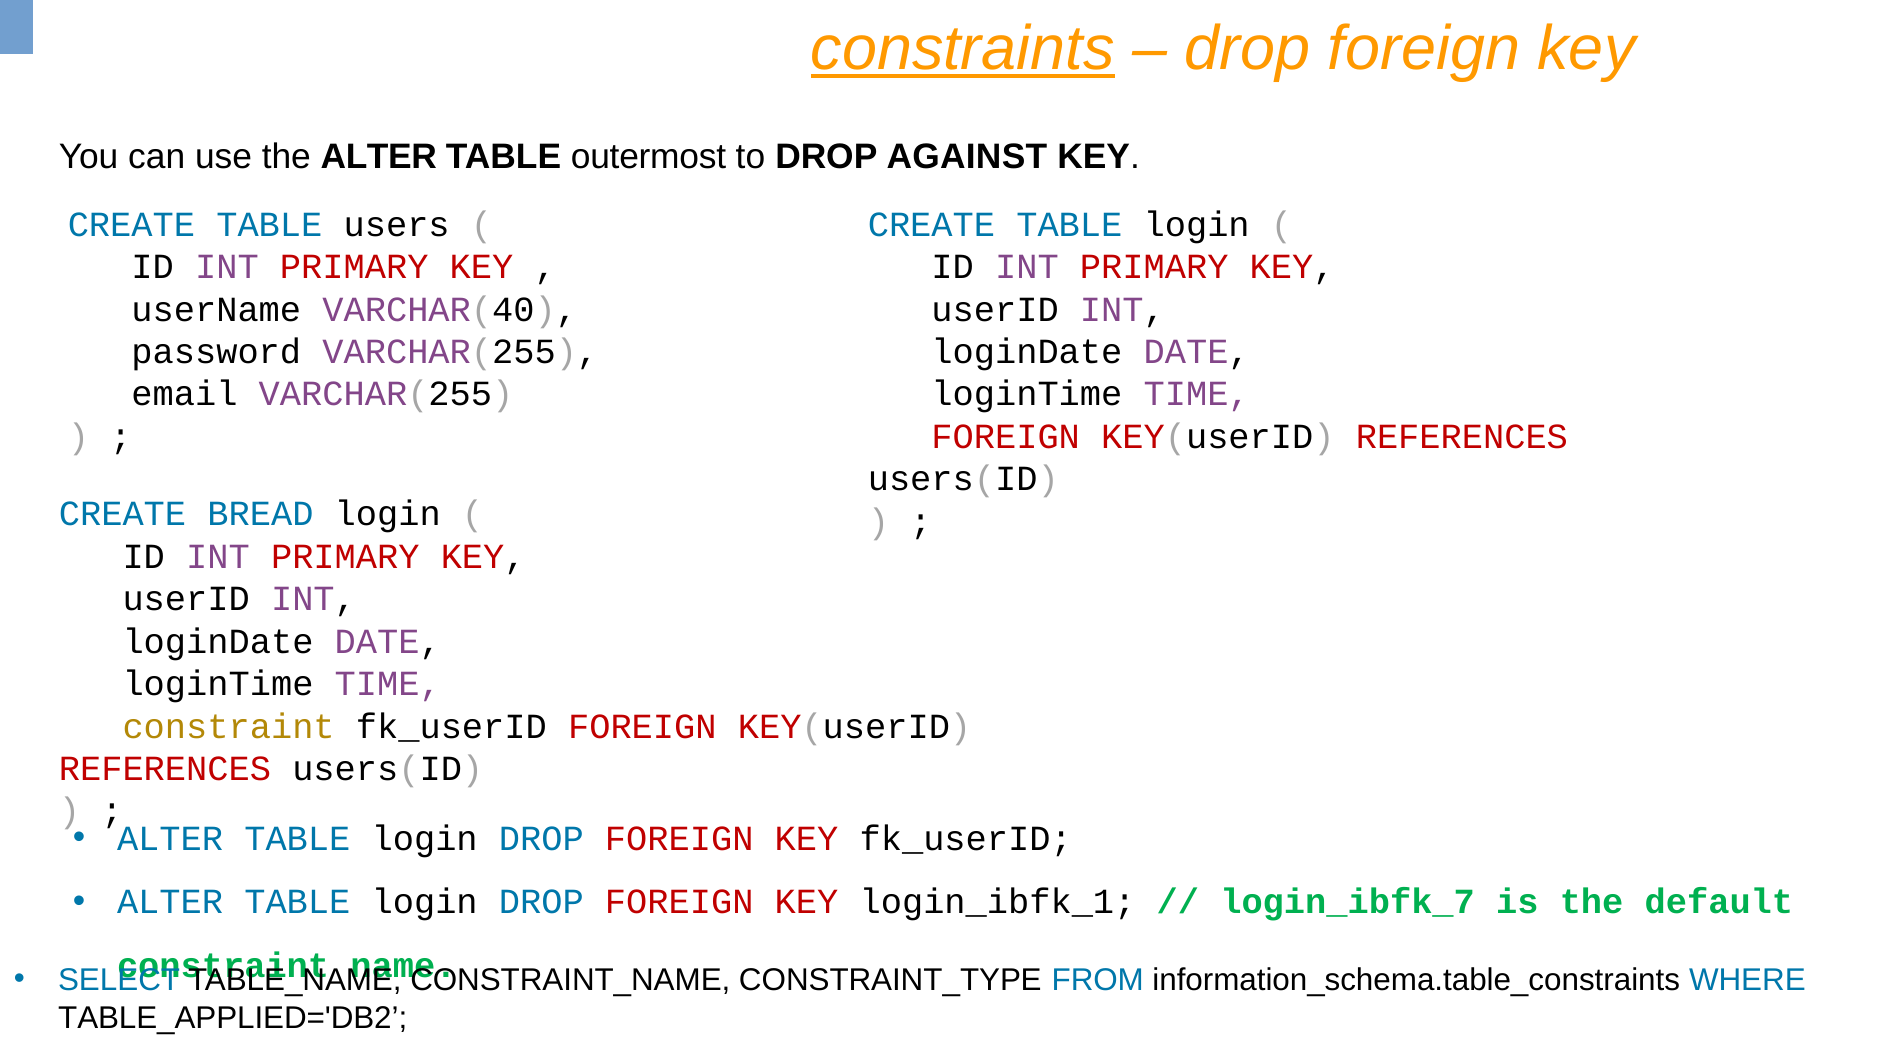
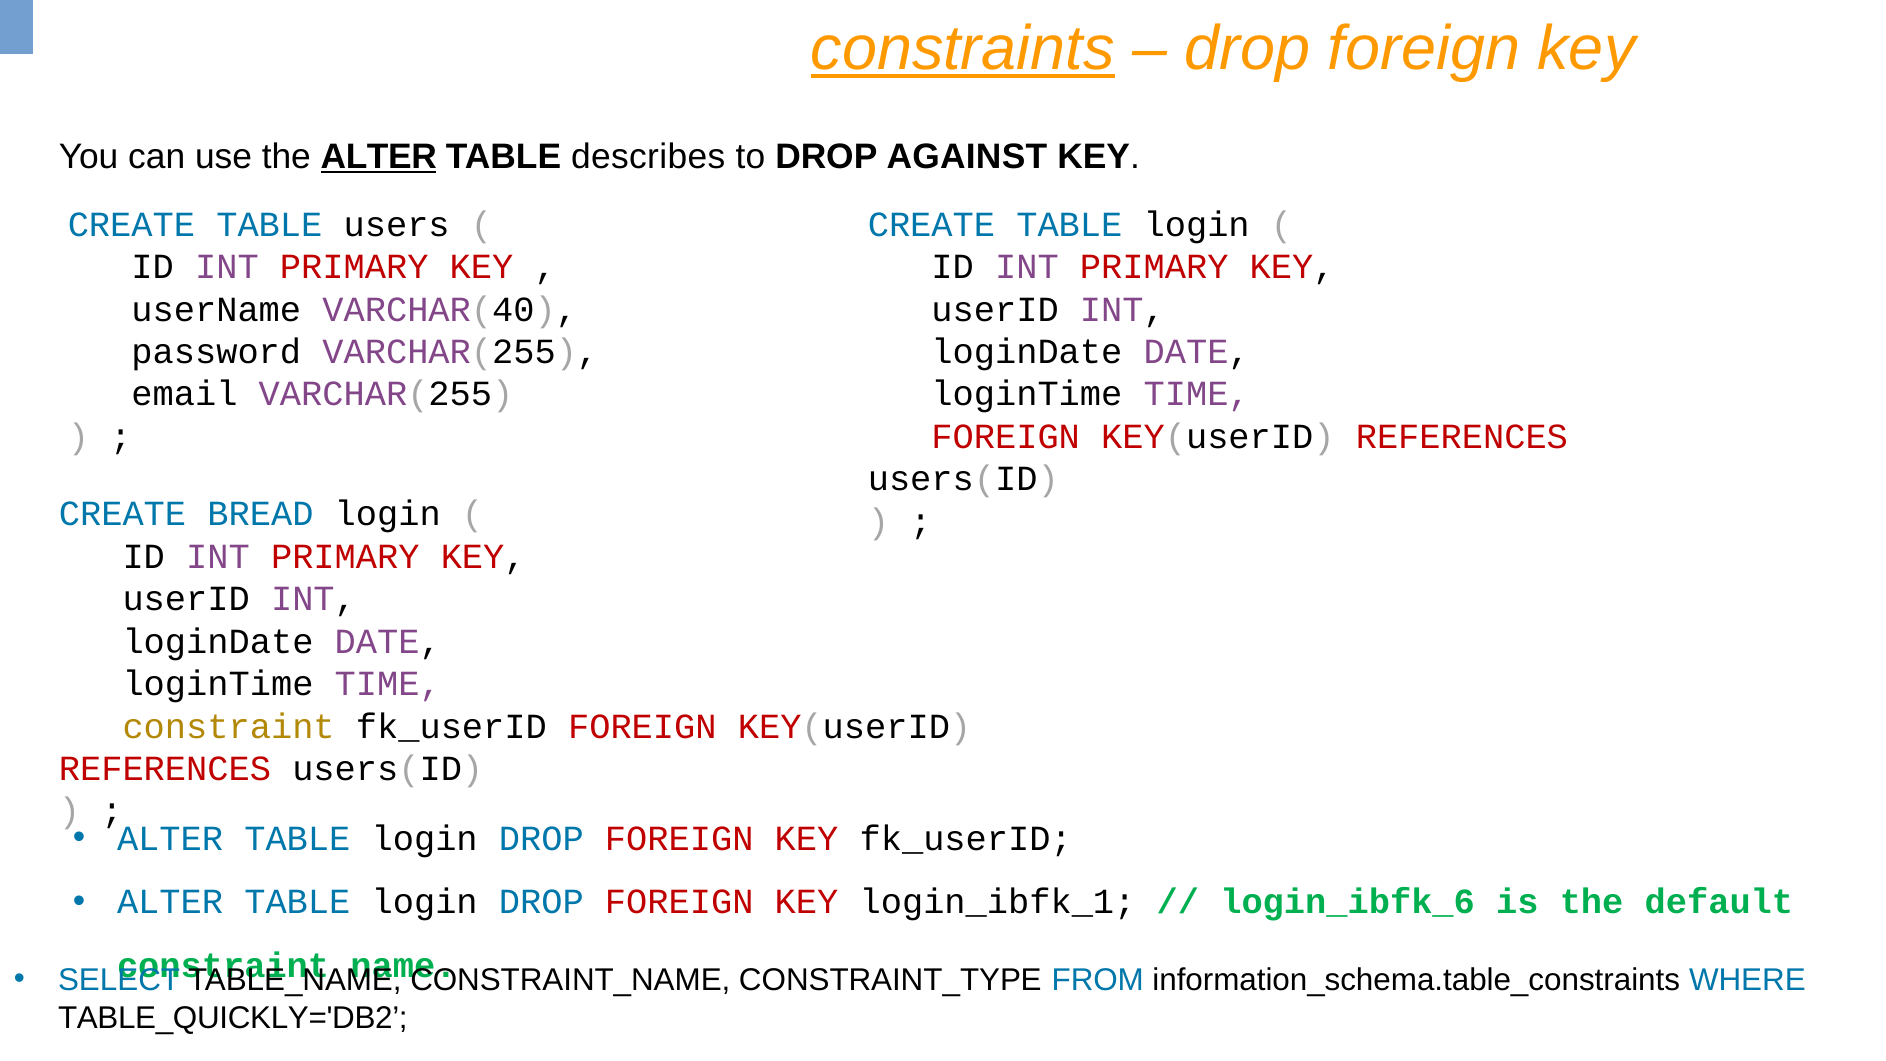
ALTER at (379, 157) underline: none -> present
outermost: outermost -> describes
login_ibfk_7: login_ibfk_7 -> login_ibfk_6
TABLE_APPLIED='DB2: TABLE_APPLIED='DB2 -> TABLE_QUICKLY='DB2
